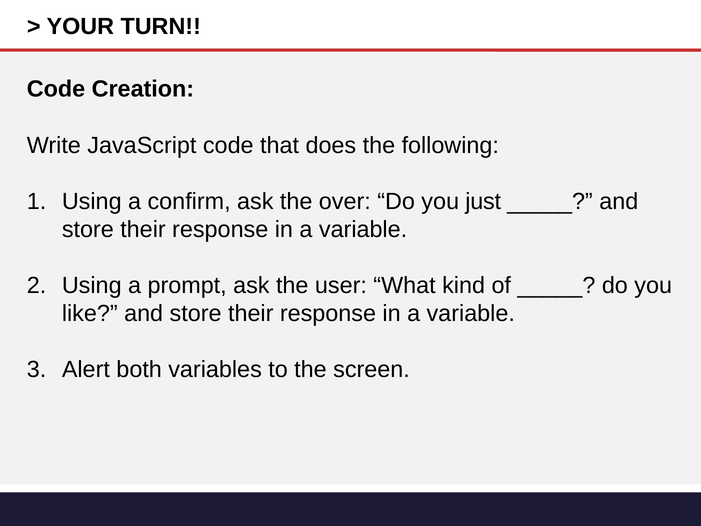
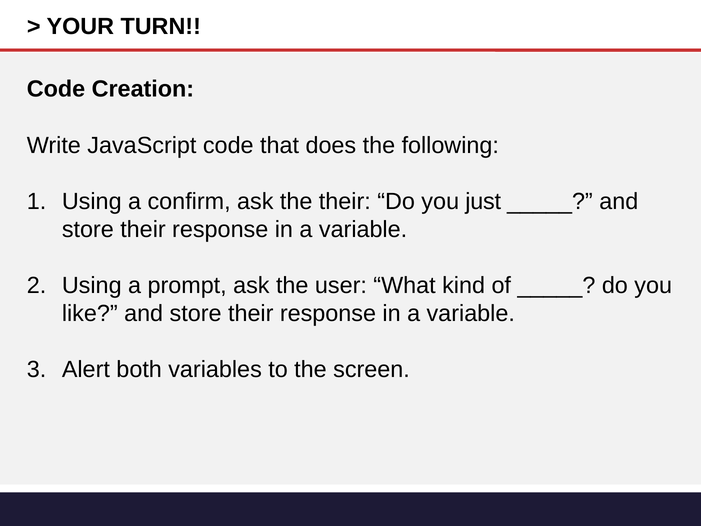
the over: over -> their
